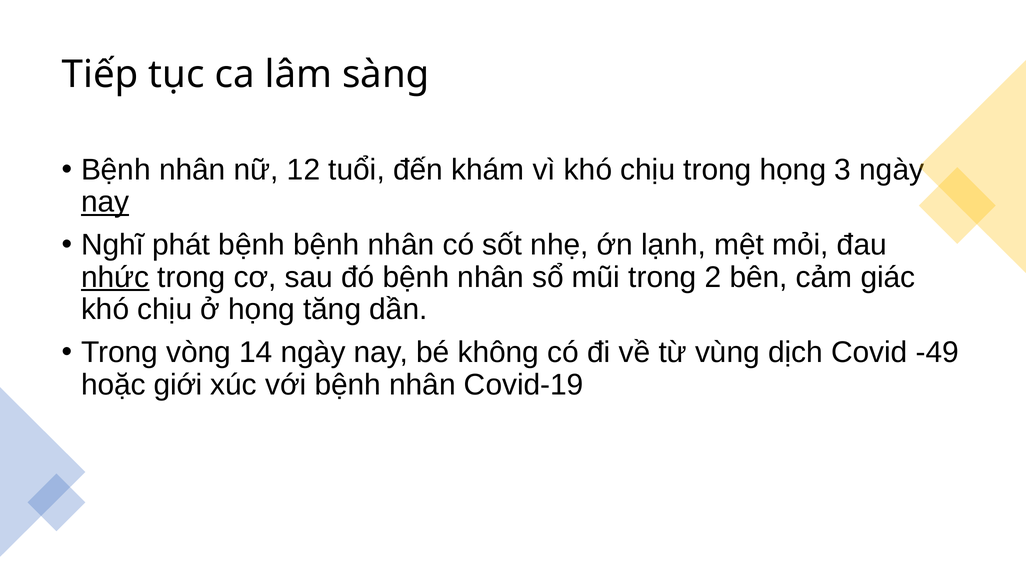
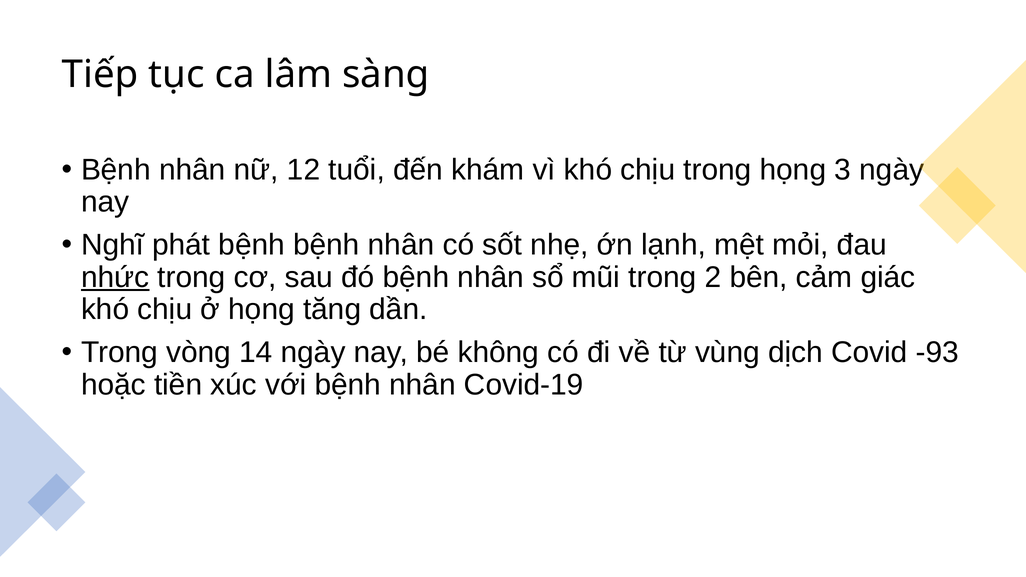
nay at (105, 202) underline: present -> none
-49: -49 -> -93
giới: giới -> tiền
